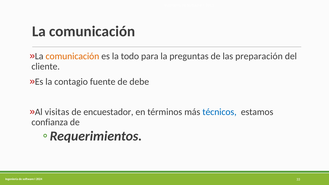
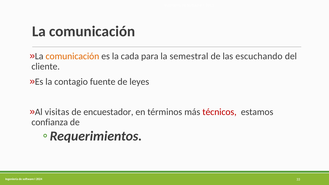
todo: todo -> cada
preguntas: preguntas -> semestral
preparación: preparación -> escuchando
debe: debe -> leyes
técnicos colour: blue -> red
